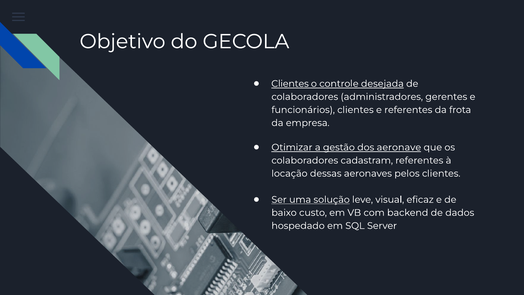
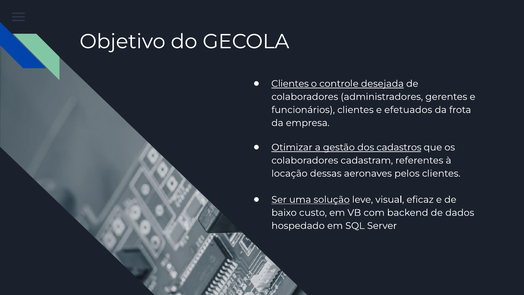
e referentes: referentes -> efetuados
aeronave: aeronave -> cadastros
